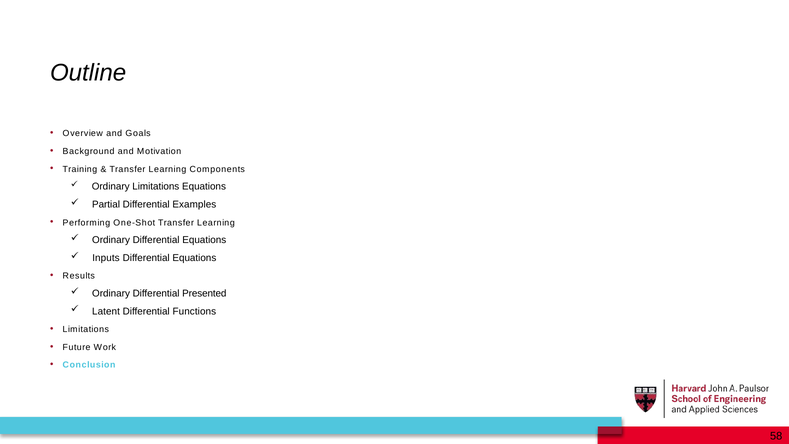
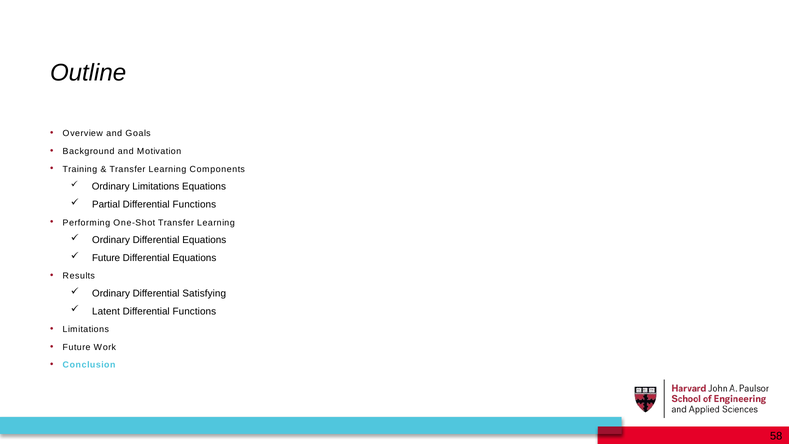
Partial Differential Examples: Examples -> Functions
Inputs at (106, 258): Inputs -> Future
Presented: Presented -> Satisfying
